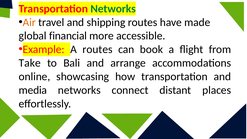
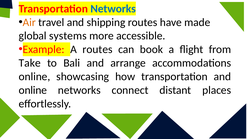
Networks at (113, 9) colour: green -> blue
financial: financial -> systems
media at (33, 90): media -> online
